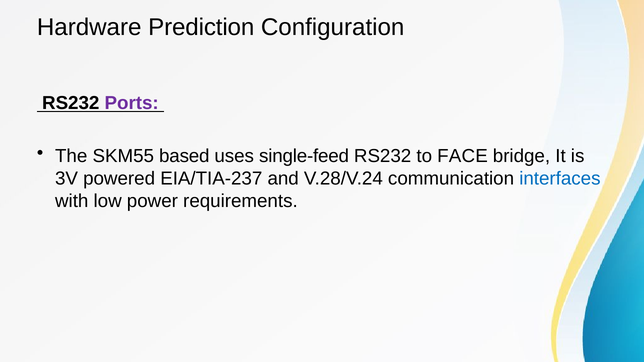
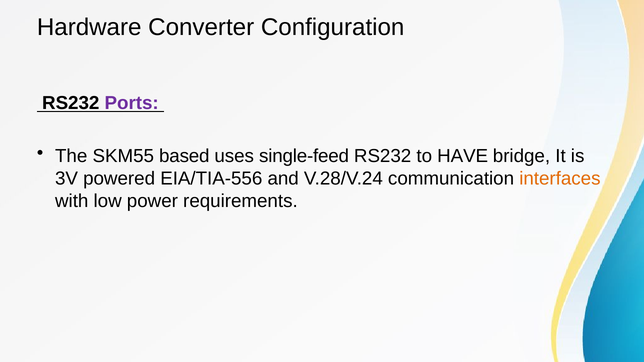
Prediction: Prediction -> Converter
FACE: FACE -> HAVE
EIA/TIA-237: EIA/TIA-237 -> EIA/TIA-556
interfaces colour: blue -> orange
